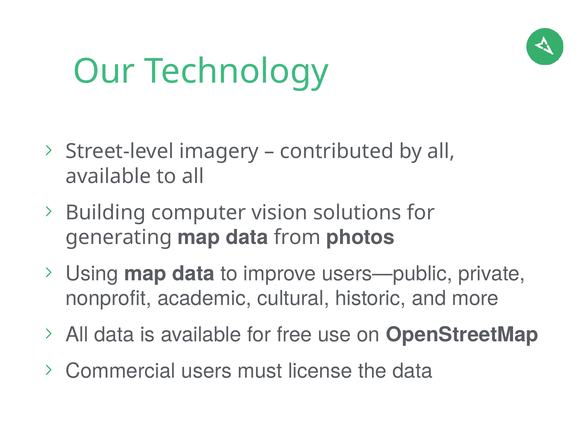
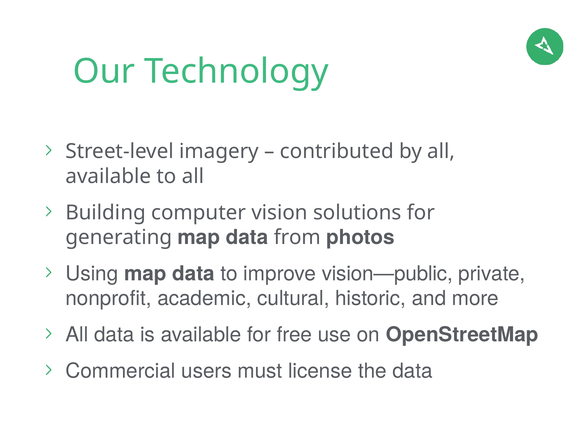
users—public: users—public -> vision—public
